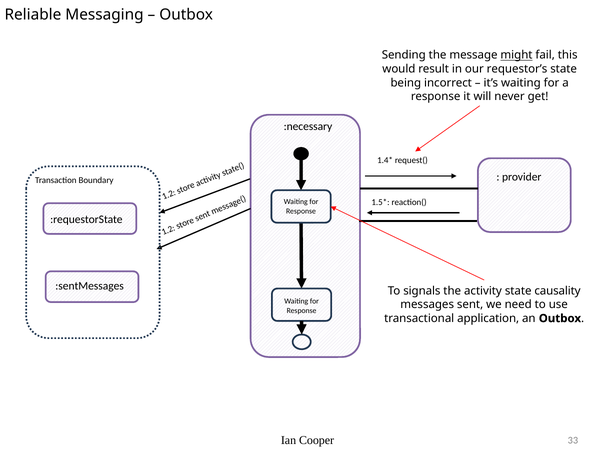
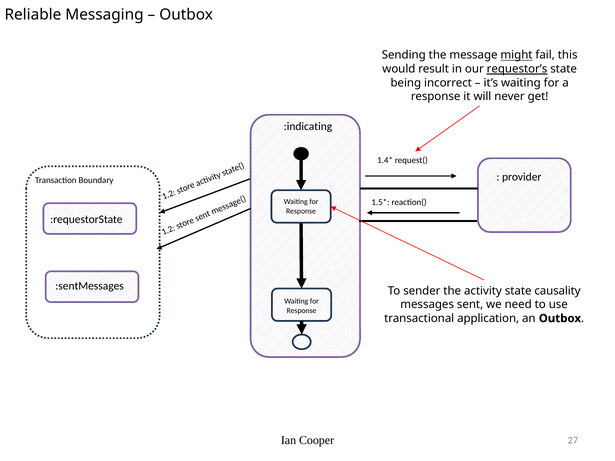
requestor’s underline: none -> present
:necessary: :necessary -> :indicating
signals: signals -> sender
33: 33 -> 27
